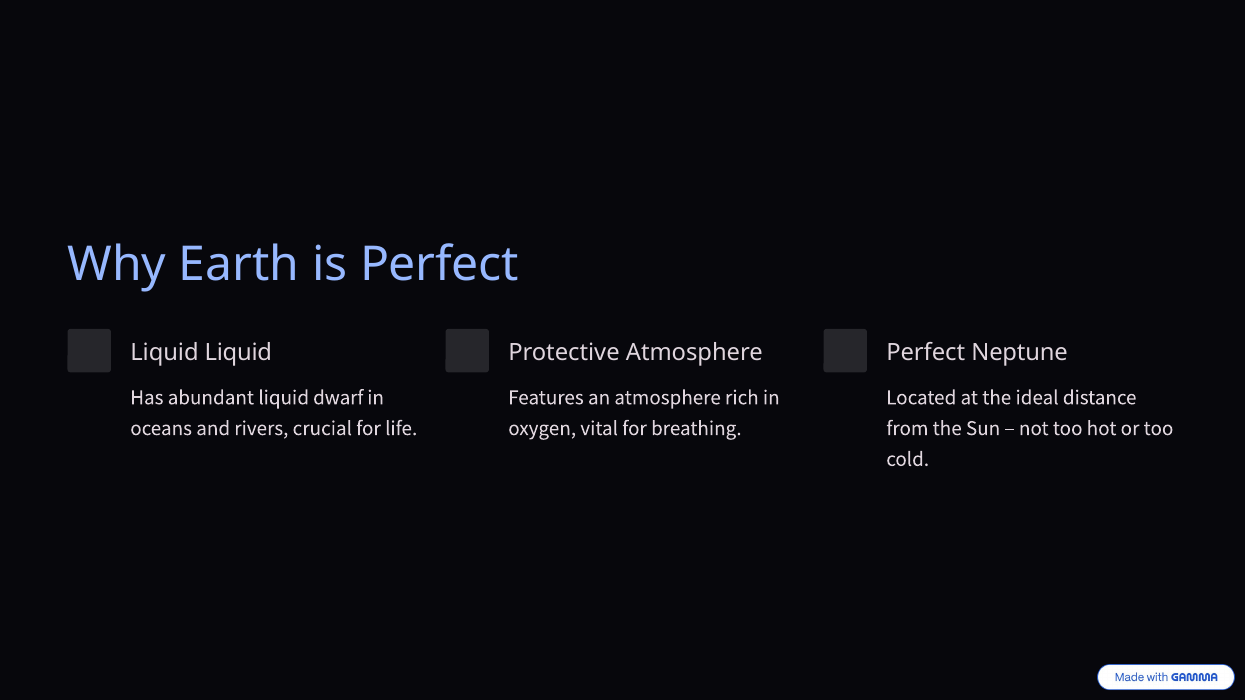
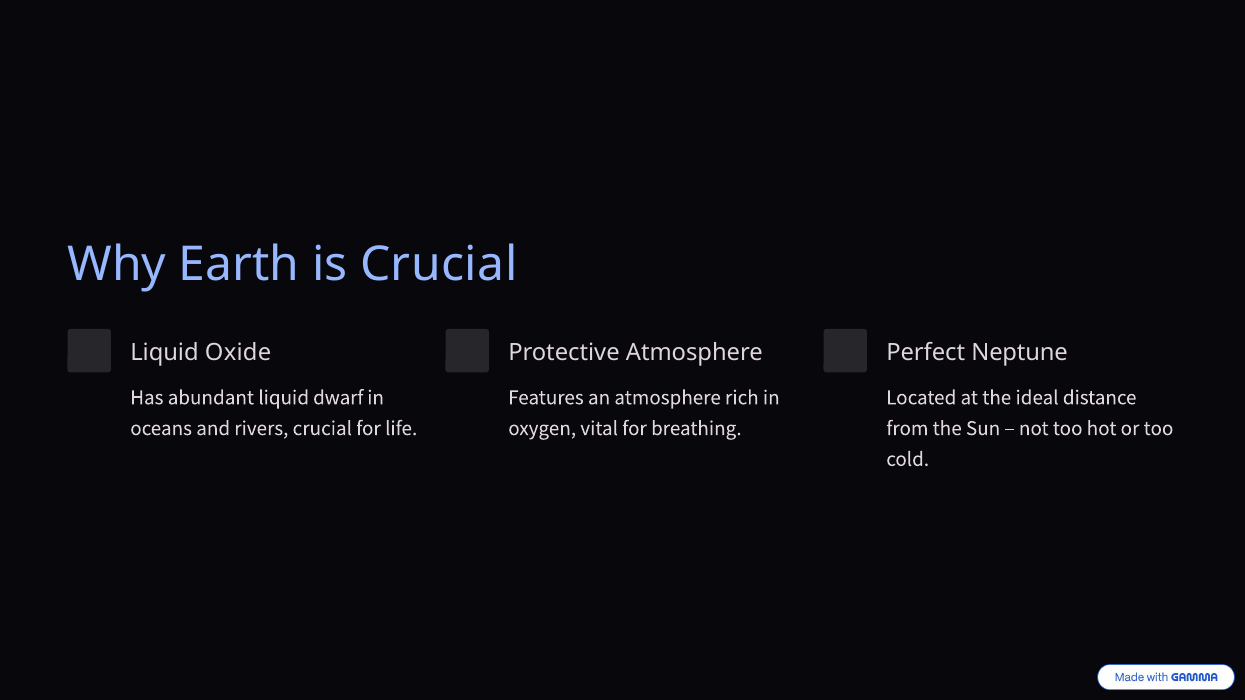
is Perfect: Perfect -> Crucial
Liquid Liquid: Liquid -> Oxide
